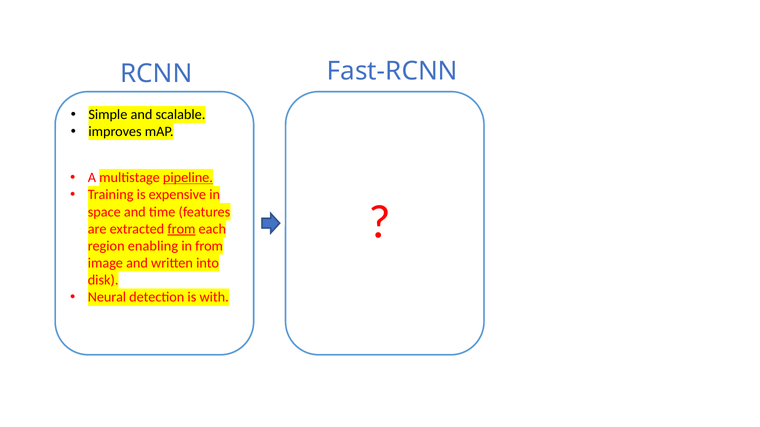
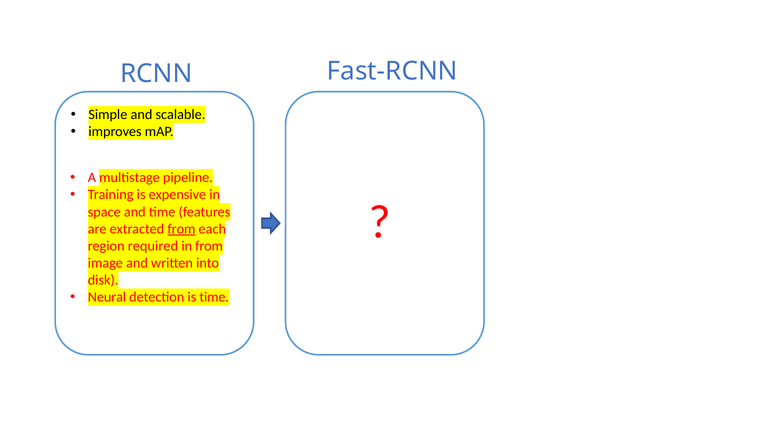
pipeline underline: present -> none
enabling: enabling -> required
is with: with -> time
